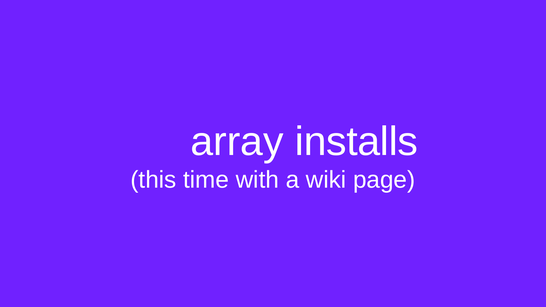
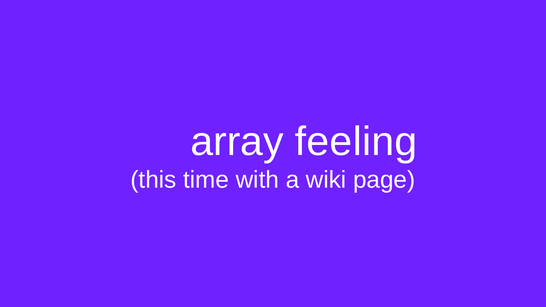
installs: installs -> feeling
